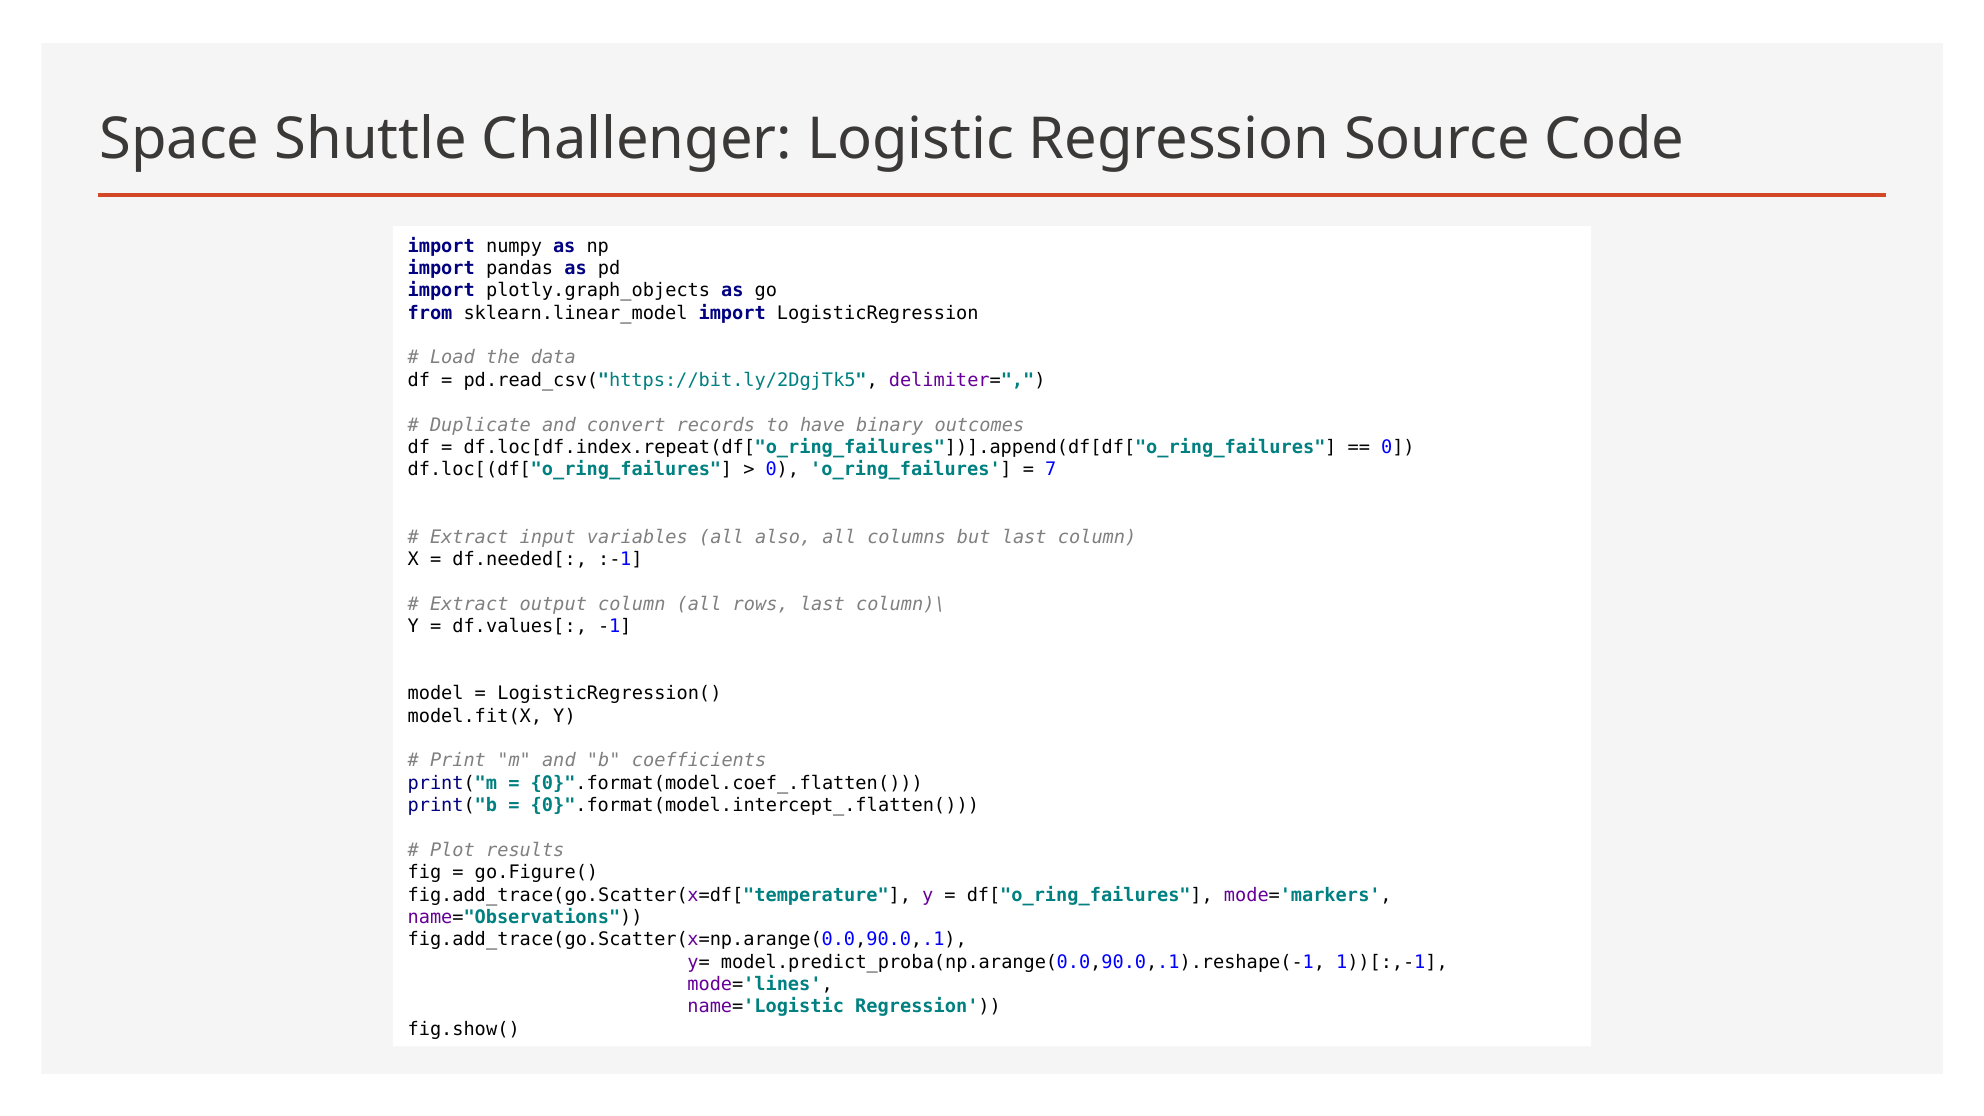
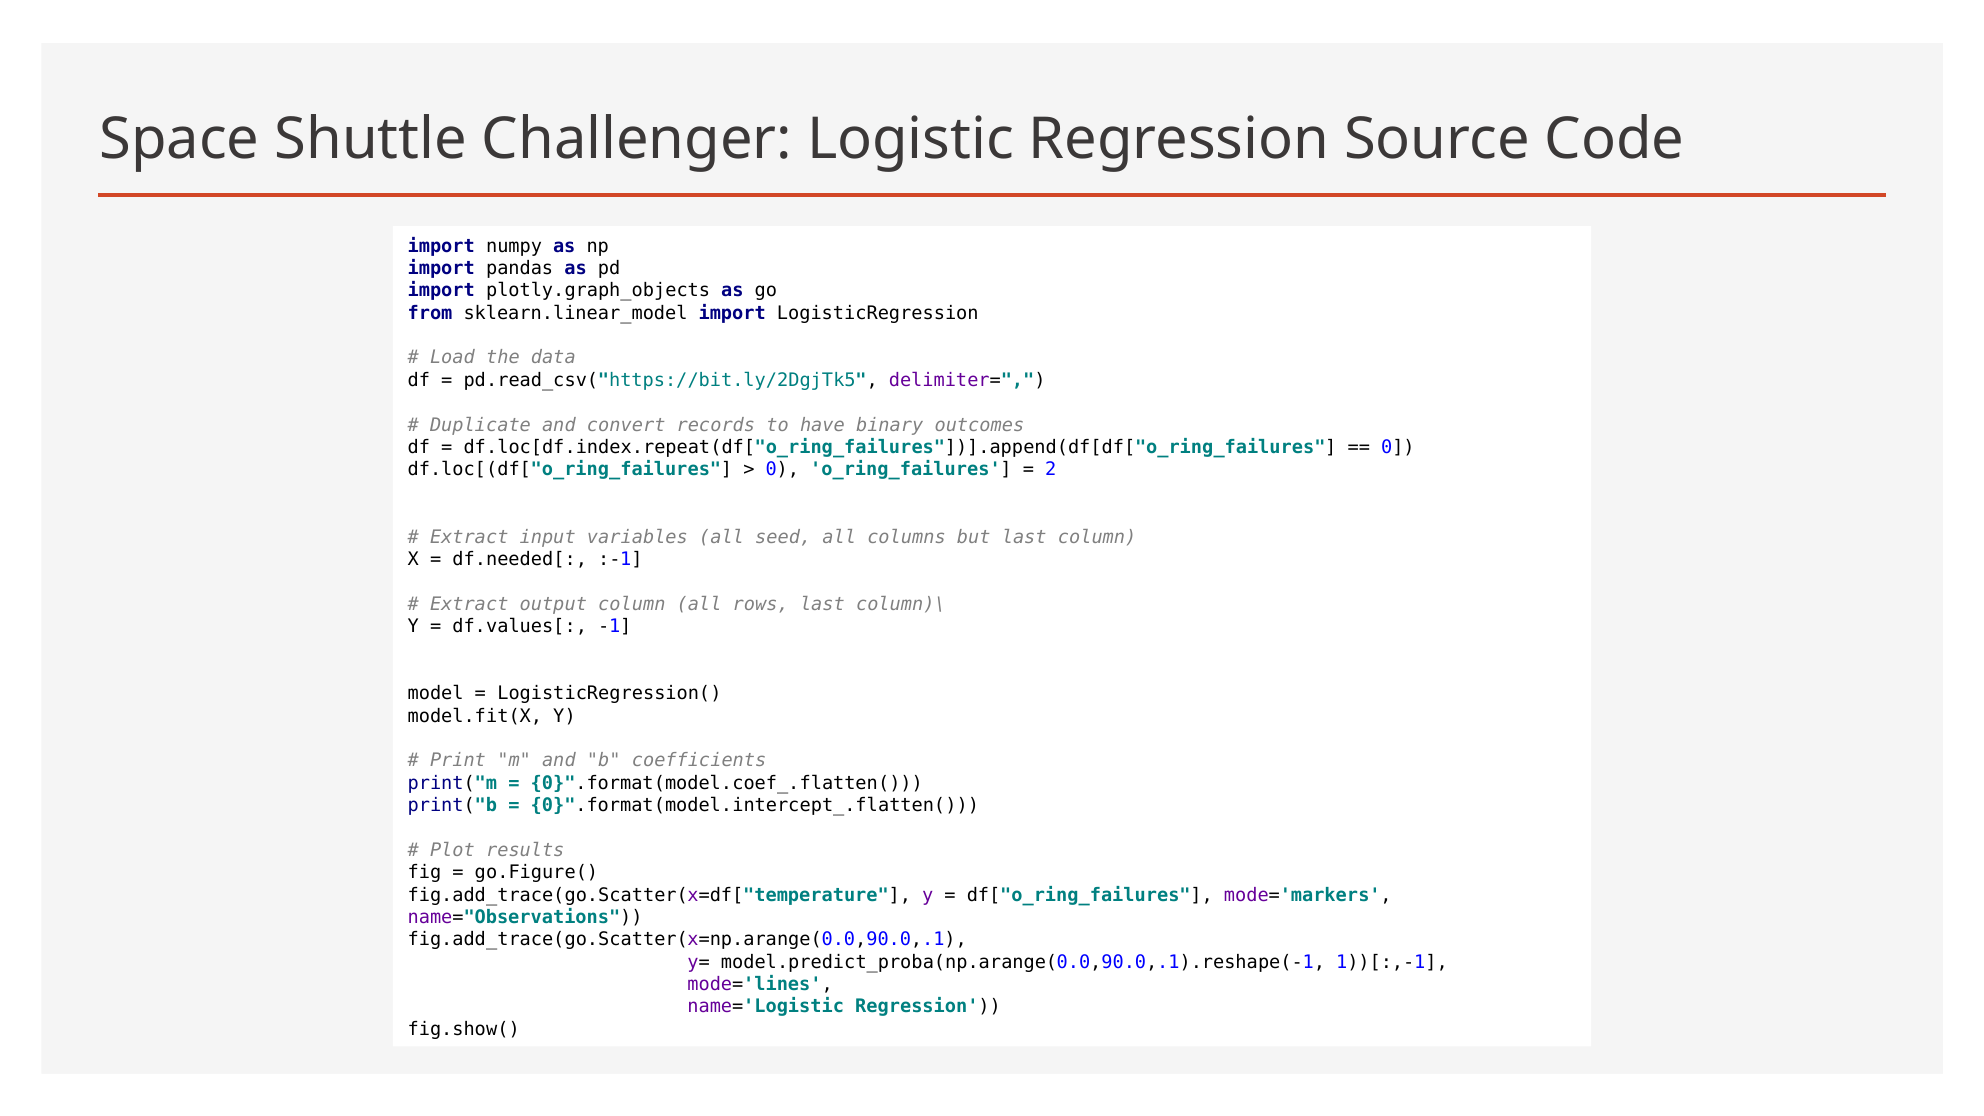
7: 7 -> 2
also: also -> seed
